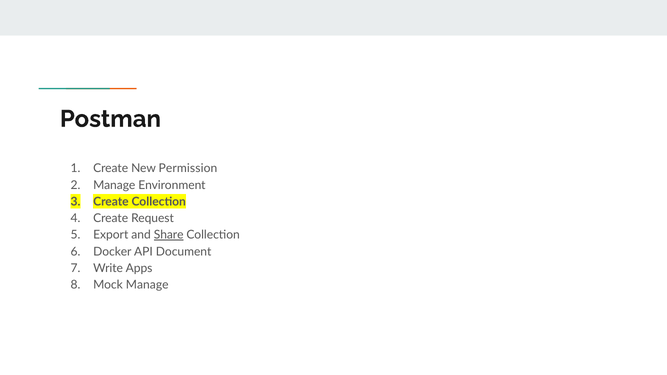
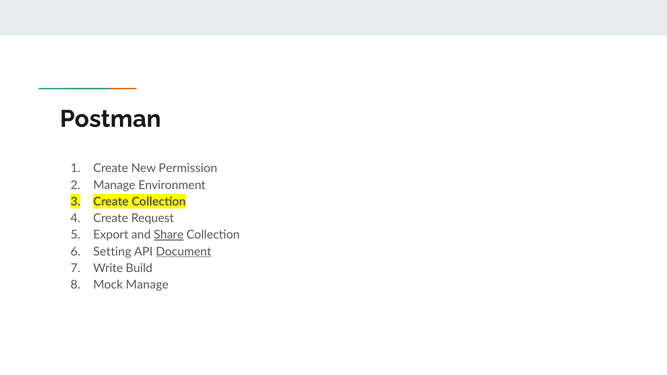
Docker: Docker -> Setting
Document underline: none -> present
Apps: Apps -> Build
